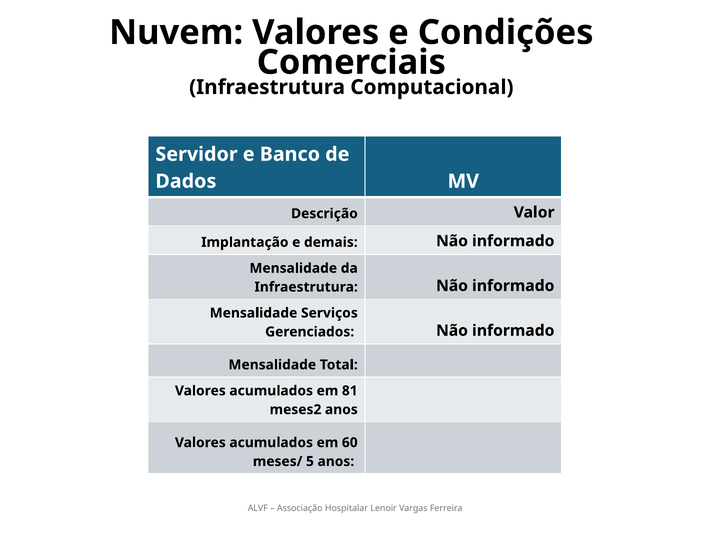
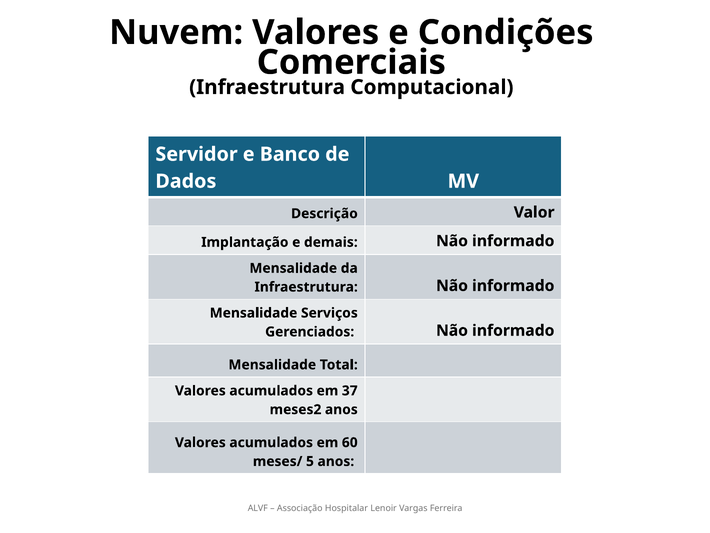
81: 81 -> 37
